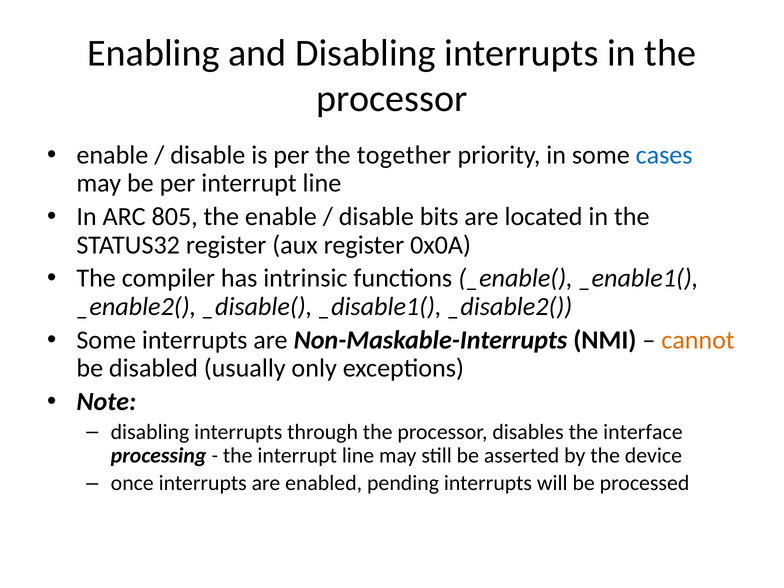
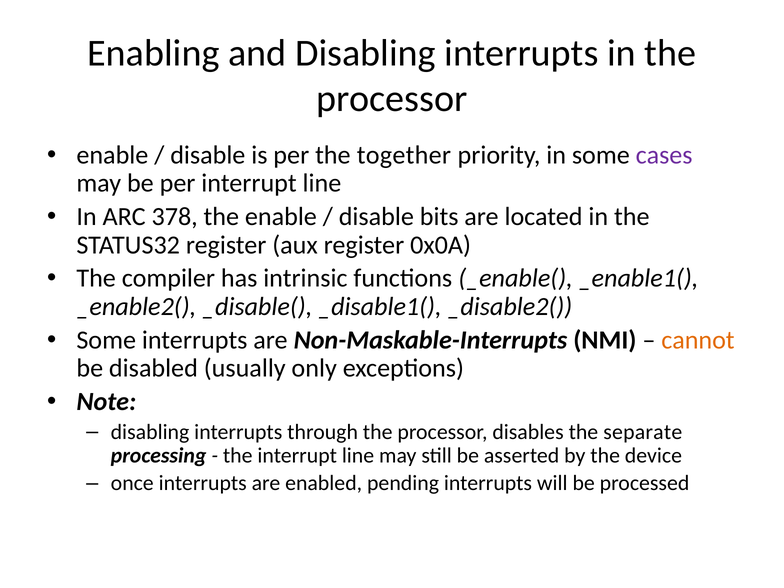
cases colour: blue -> purple
805: 805 -> 378
interface: interface -> separate
